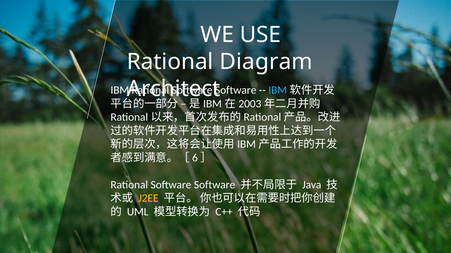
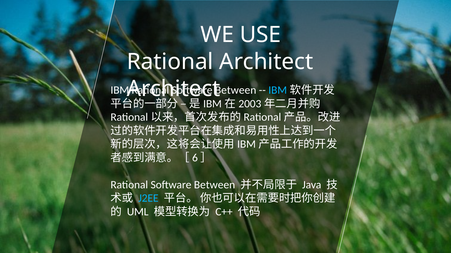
Rational Diagram: Diagram -> Architect
Software at (236, 90): Software -> Between
Software at (215, 185): Software -> Between
J2EE colour: yellow -> light blue
